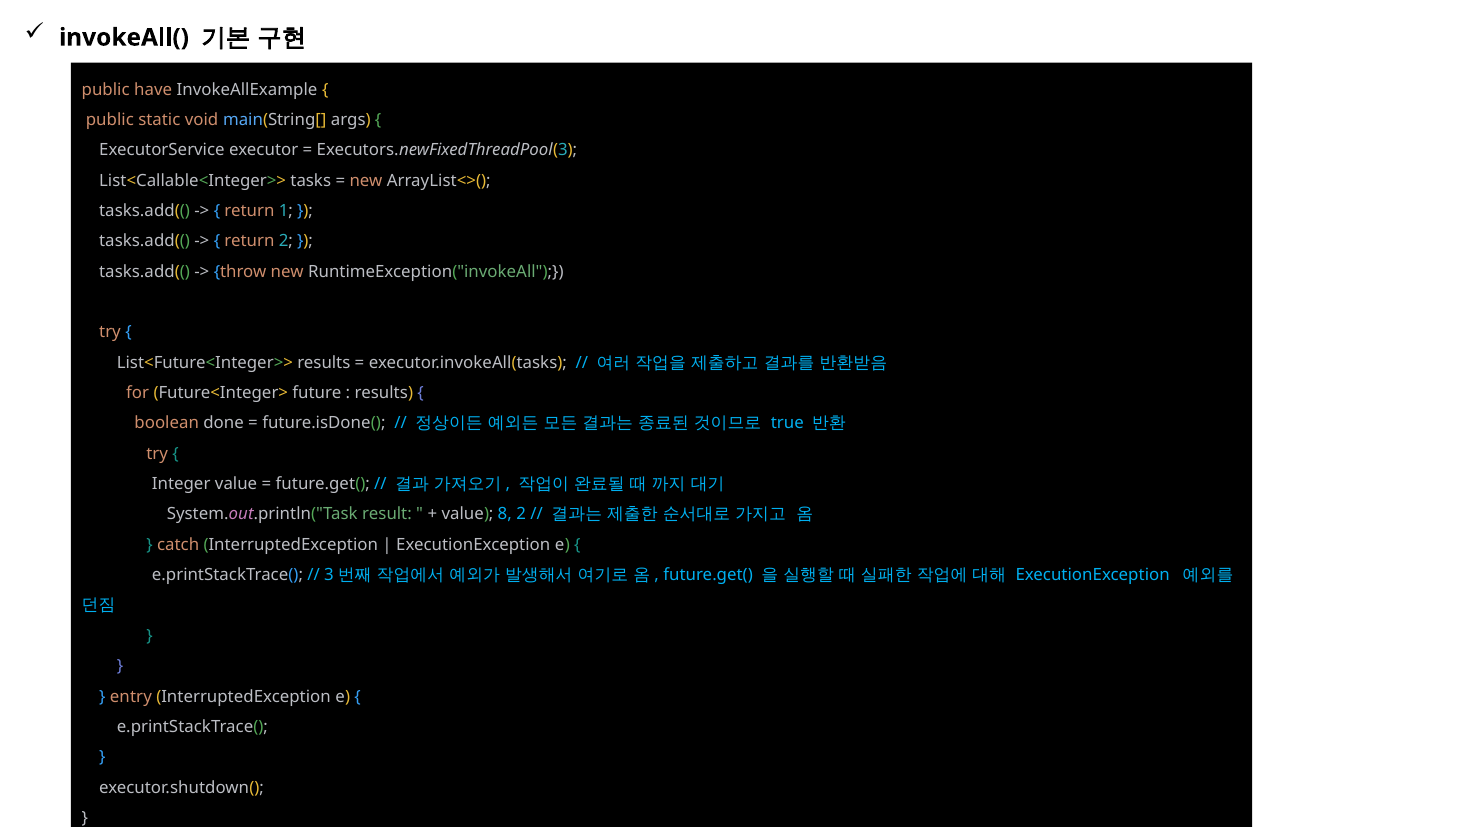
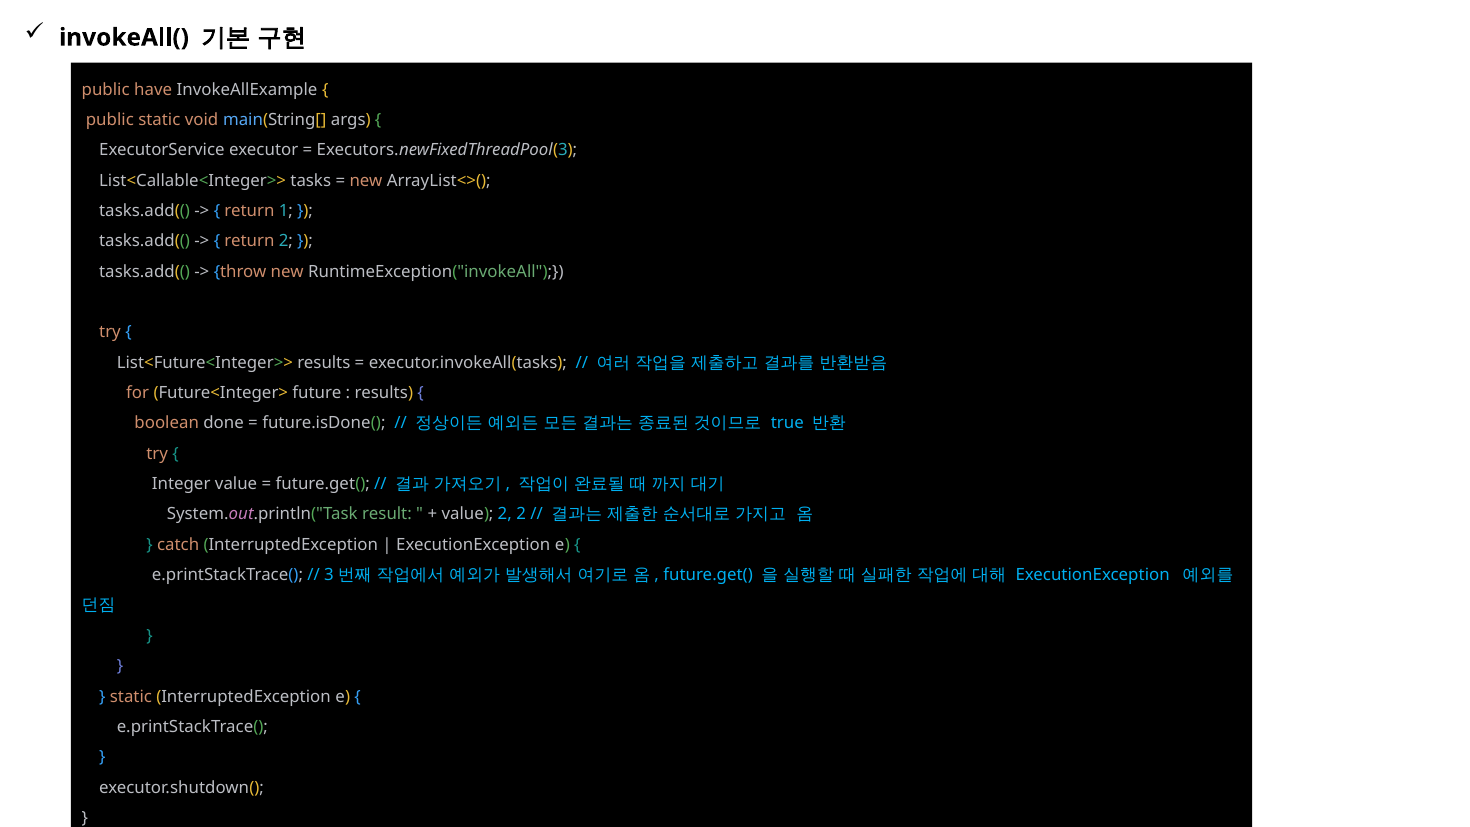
value 8: 8 -> 2
entry at (131, 696): entry -> static
